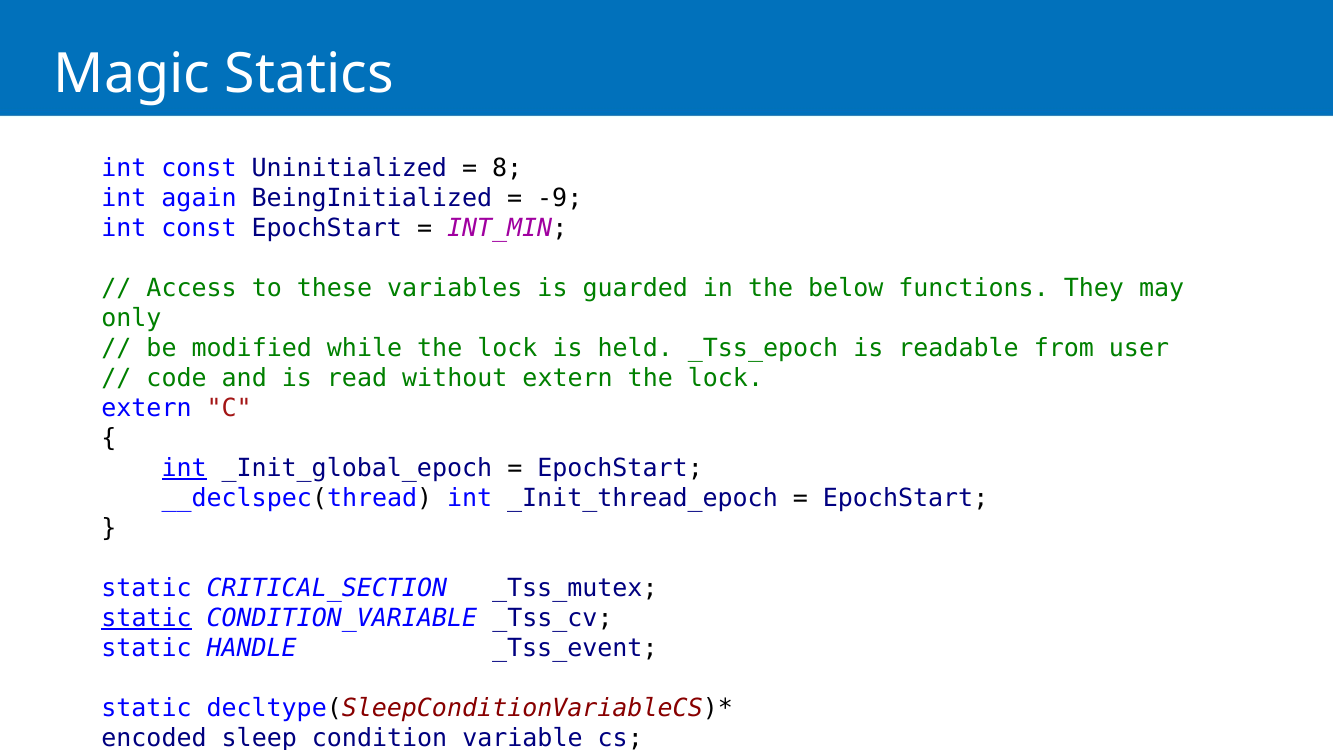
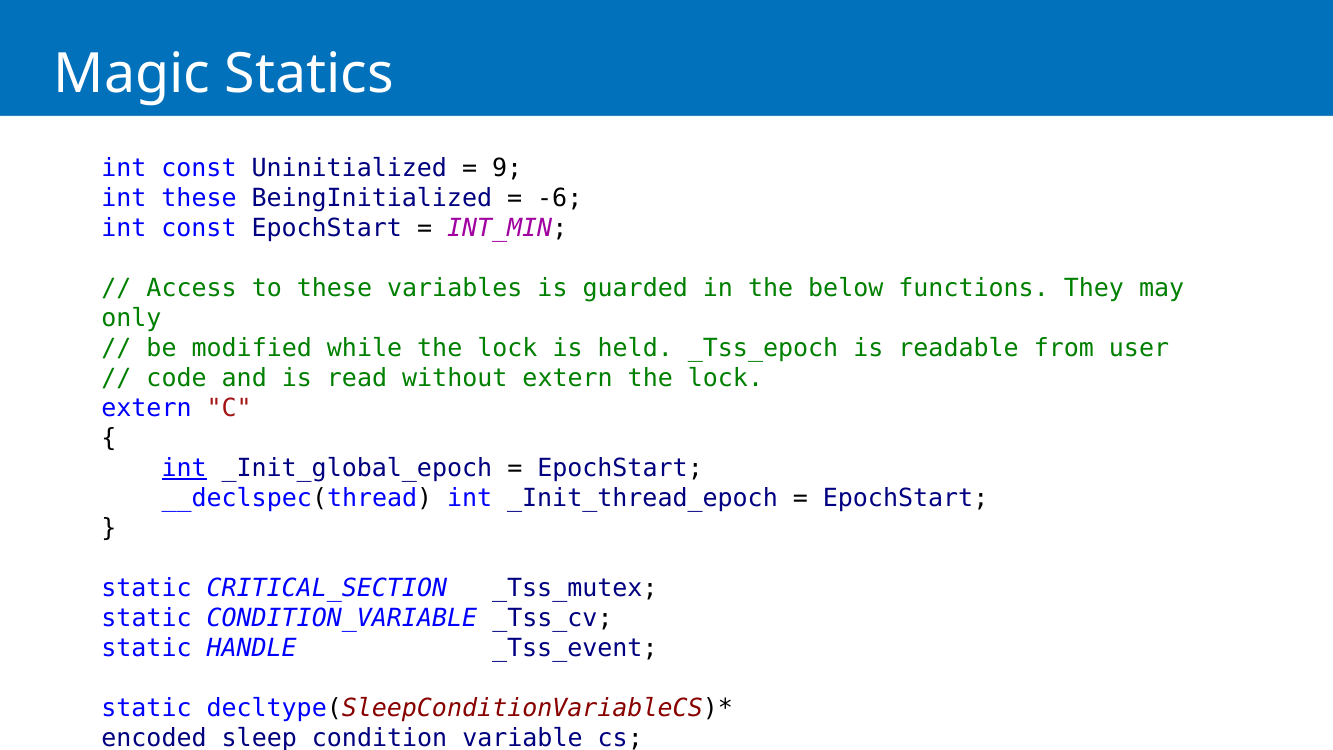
8: 8 -> 9
int again: again -> these
-9: -9 -> -6
static at (147, 618) underline: present -> none
